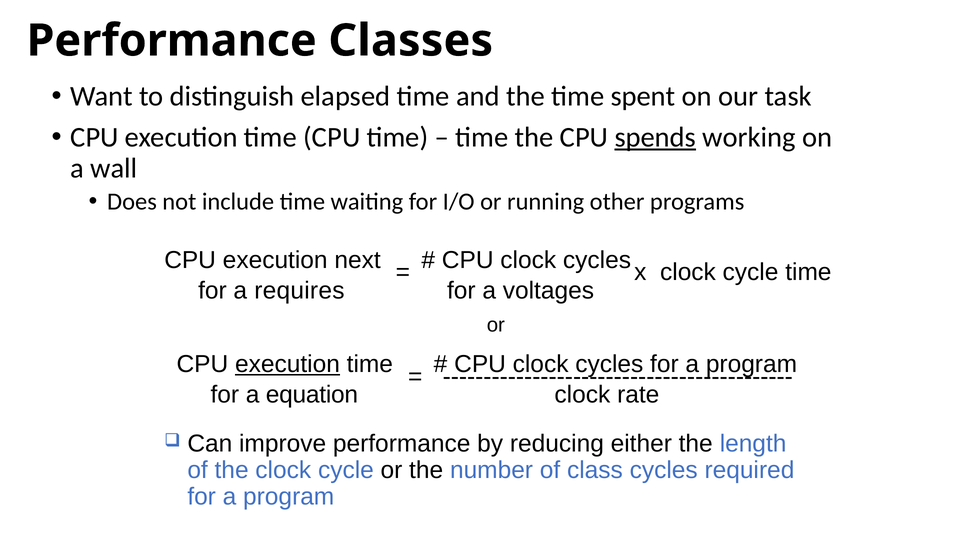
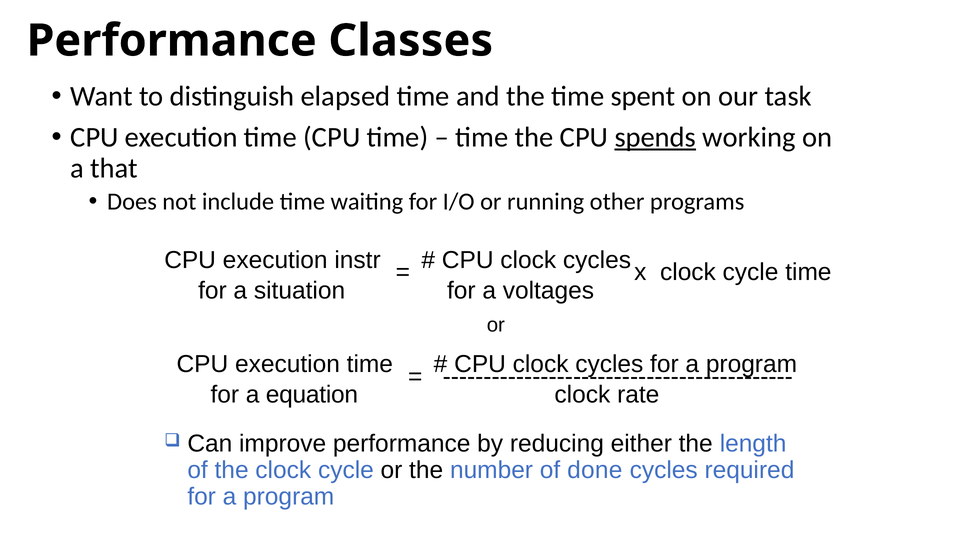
wall: wall -> that
next: next -> instr
requires: requires -> situation
execution at (287, 364) underline: present -> none
class: class -> done
